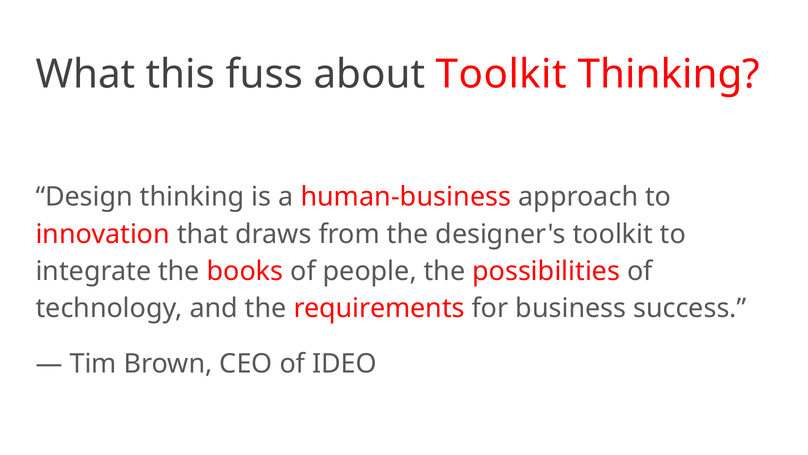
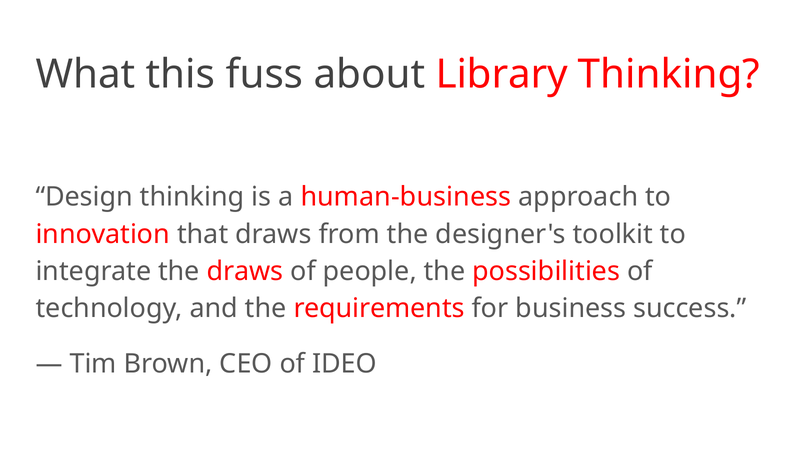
about Toolkit: Toolkit -> Library
the books: books -> draws
